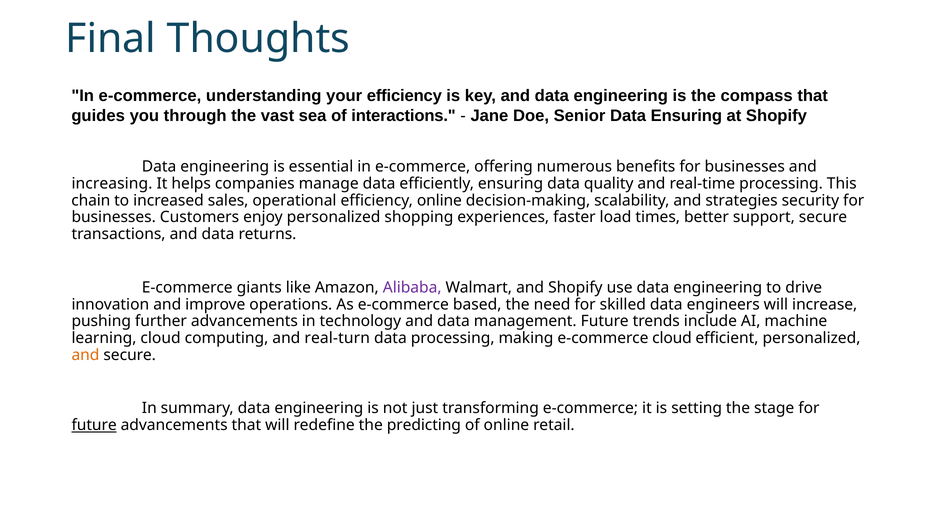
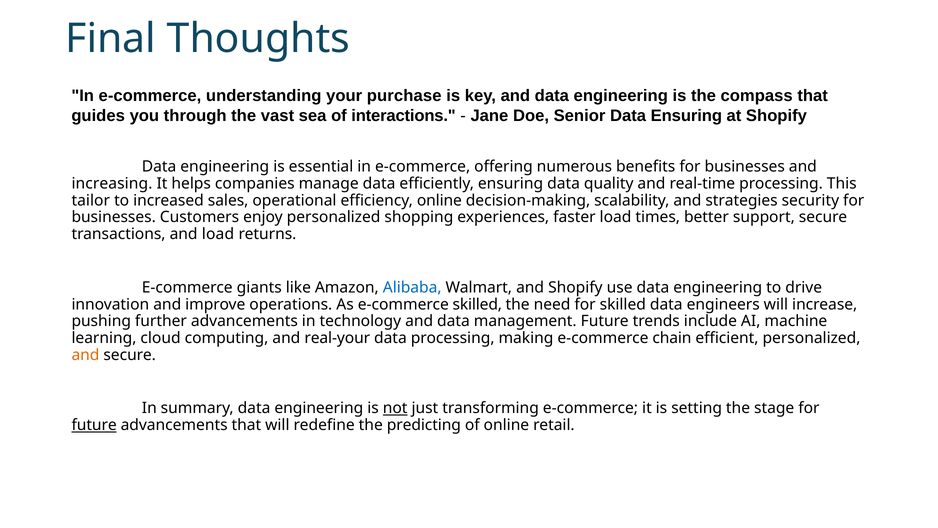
your efficiency: efficiency -> purchase
chain: chain -> tailor
transactions and data: data -> load
Alibaba colour: purple -> blue
e-commerce based: based -> skilled
real-turn: real-turn -> real-your
e-commerce cloud: cloud -> chain
not underline: none -> present
